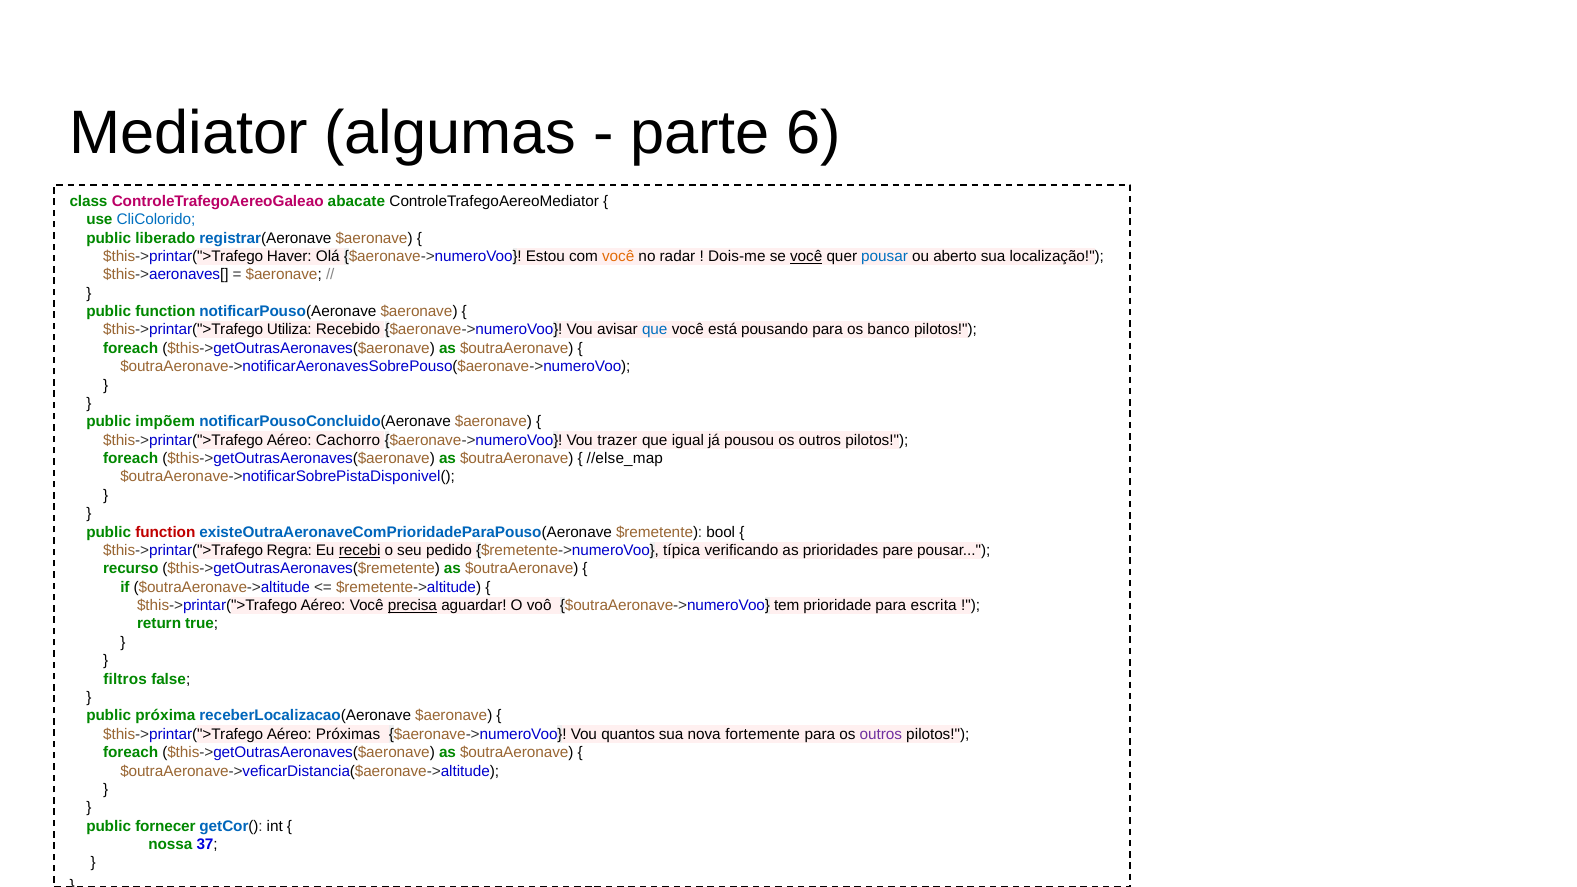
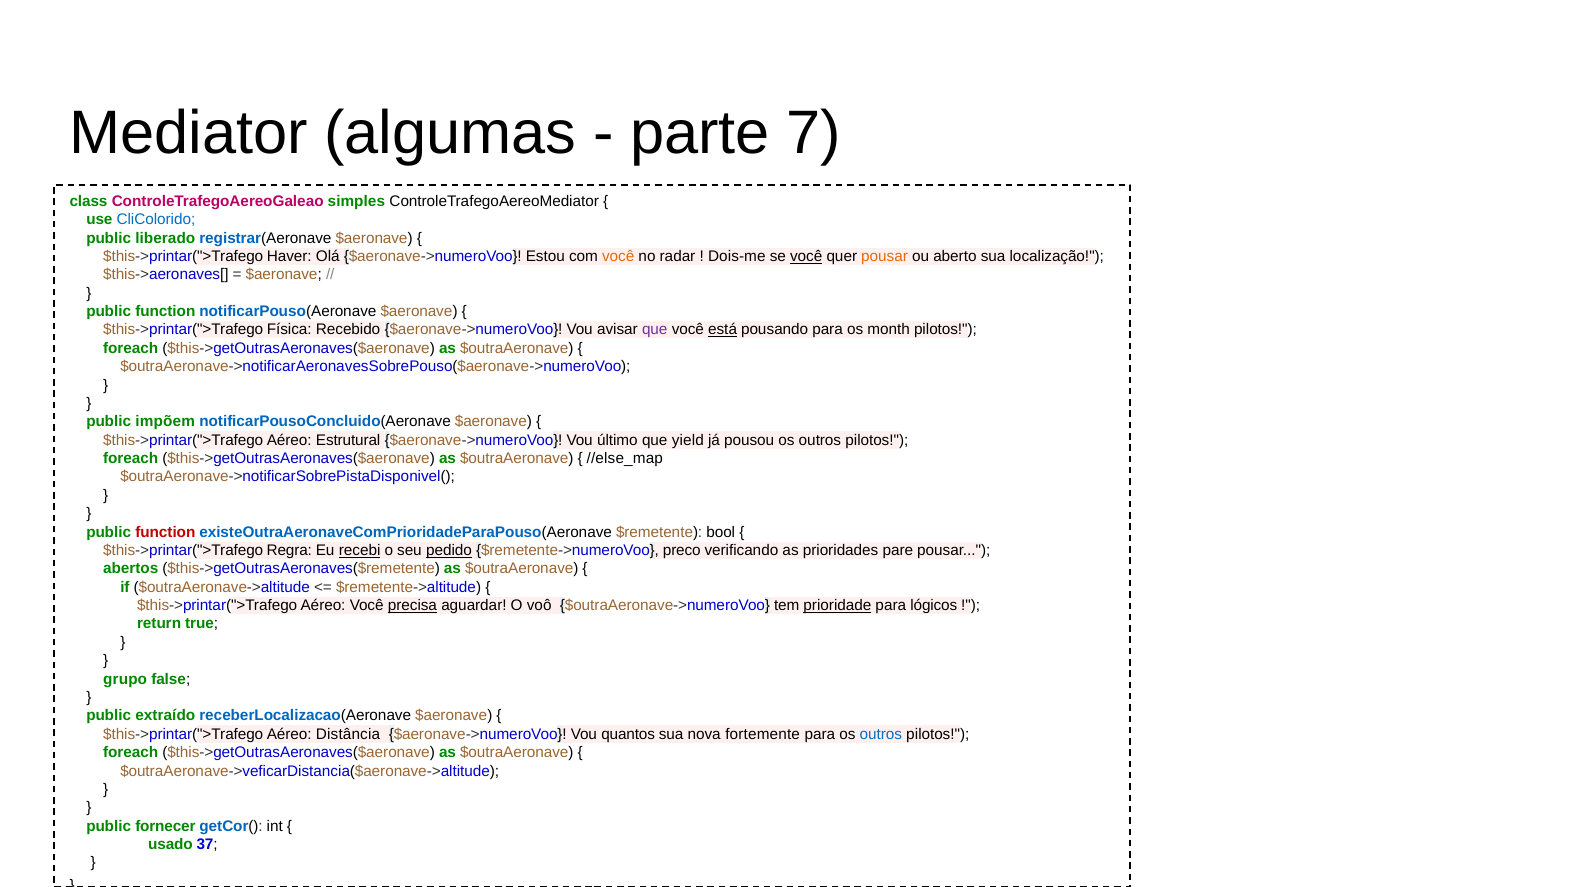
6: 6 -> 7
abacate: abacate -> simples
pousar at (885, 256) colour: blue -> orange
Utiliza: Utiliza -> Física
que at (655, 330) colour: blue -> purple
está underline: none -> present
banco: banco -> month
Cachorro: Cachorro -> Estrutural
trazer: trazer -> último
igual: igual -> yield
pedido underline: none -> present
típica: típica -> preco
recurso: recurso -> abertos
prioridade underline: none -> present
escrita: escrita -> lógicos
filtros: filtros -> grupo
próxima: próxima -> extraído
Próximas: Próximas -> Distância
outros at (881, 734) colour: purple -> blue
nossa: nossa -> usado
